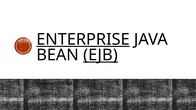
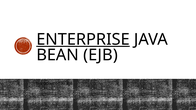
EJB at (100, 55) underline: present -> none
